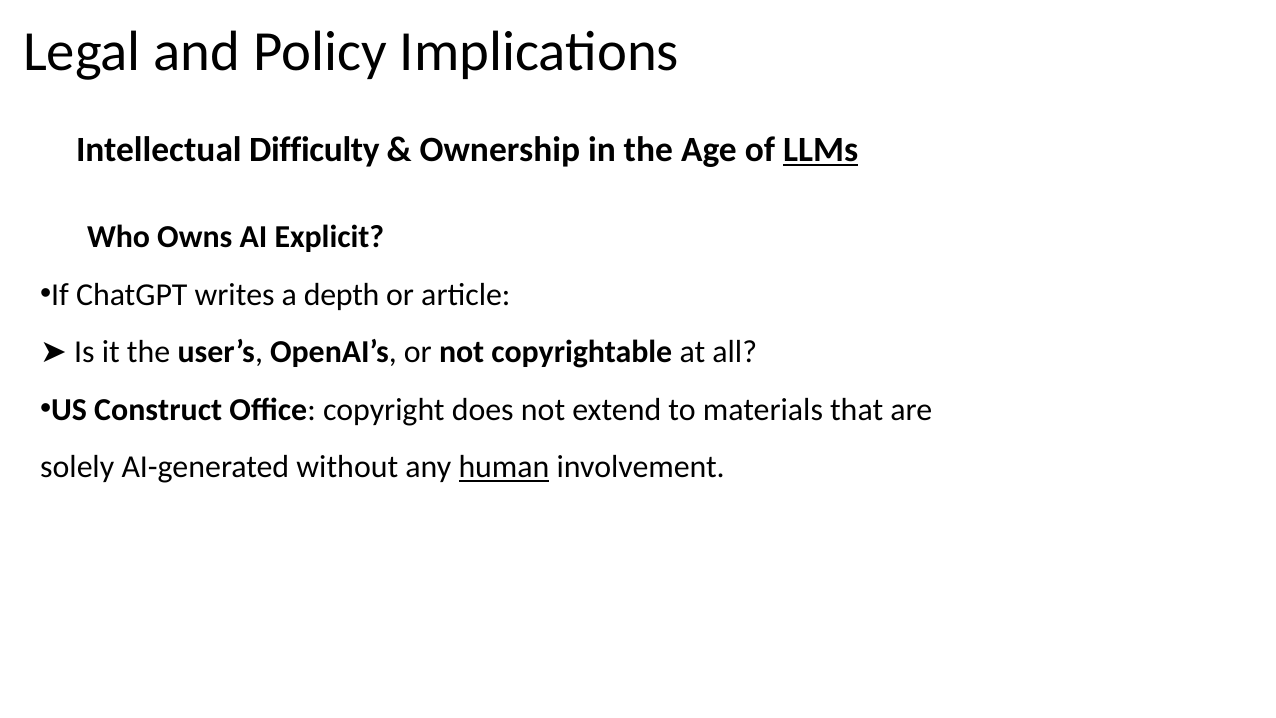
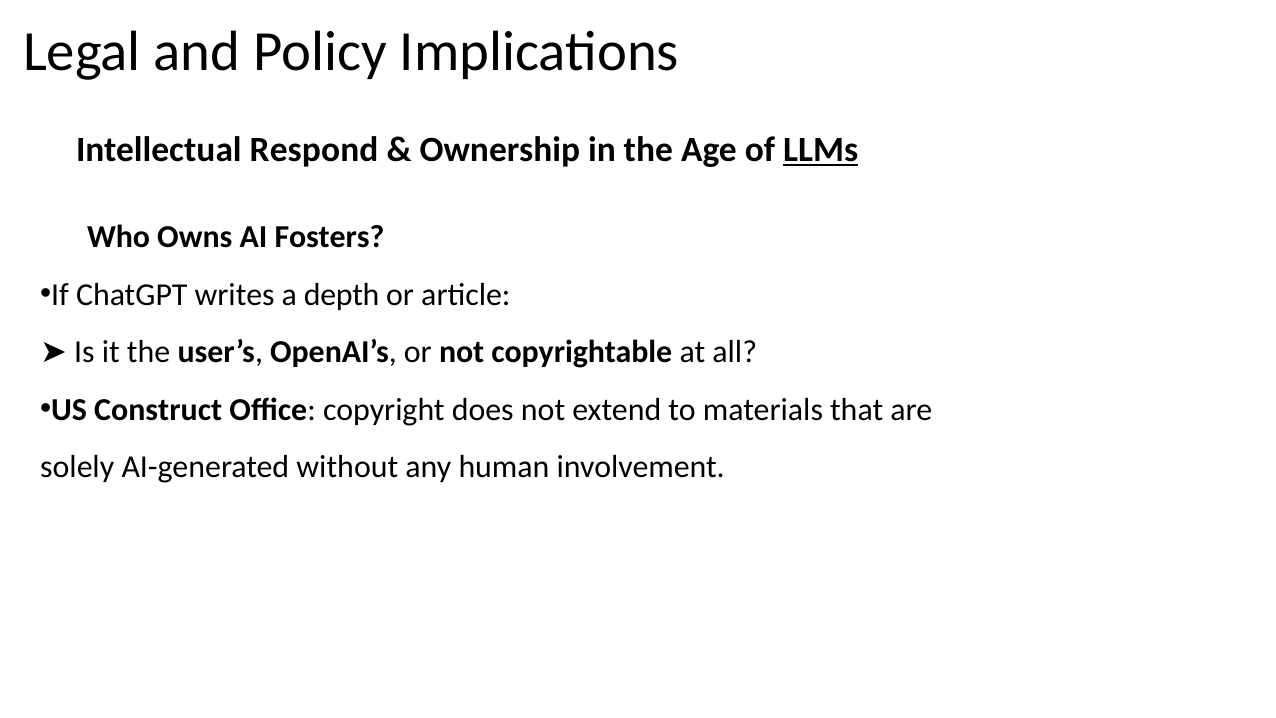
Difficulty: Difficulty -> Respond
Explicit: Explicit -> Fosters
human underline: present -> none
